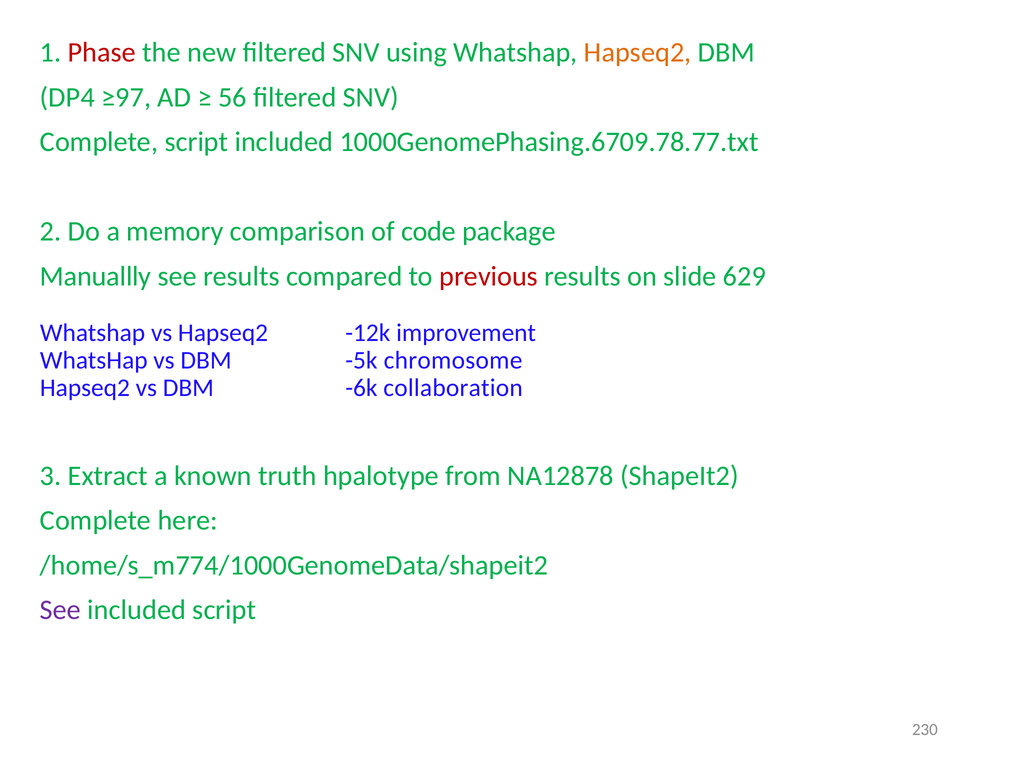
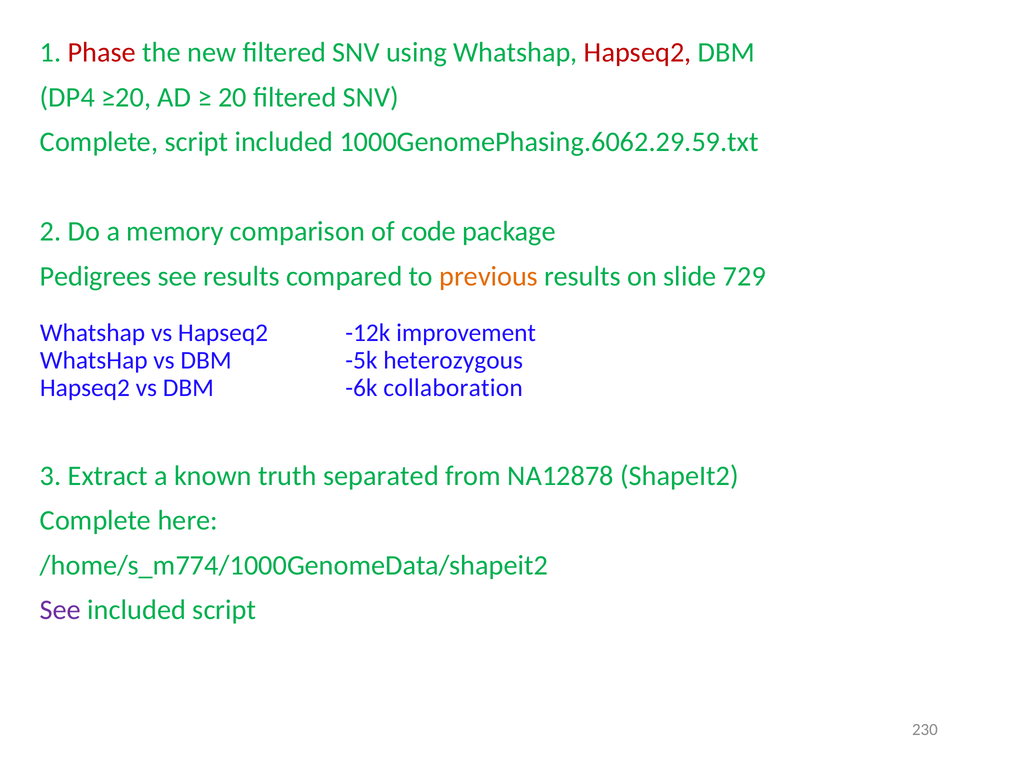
Hapseq2 at (638, 52) colour: orange -> red
≥97: ≥97 -> ≥20
56: 56 -> 20
1000GenomePhasing.6709.78.77.txt: 1000GenomePhasing.6709.78.77.txt -> 1000GenomePhasing.6062.29.59.txt
Manuallly: Manuallly -> Pedigrees
previous colour: red -> orange
629: 629 -> 729
chromosome: chromosome -> heterozygous
hpalotype: hpalotype -> separated
